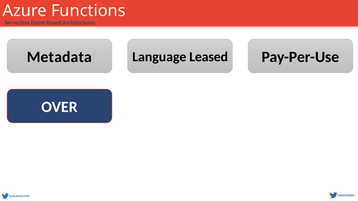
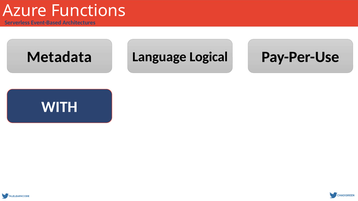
Leased: Leased -> Logical
OVER: OVER -> WITH
